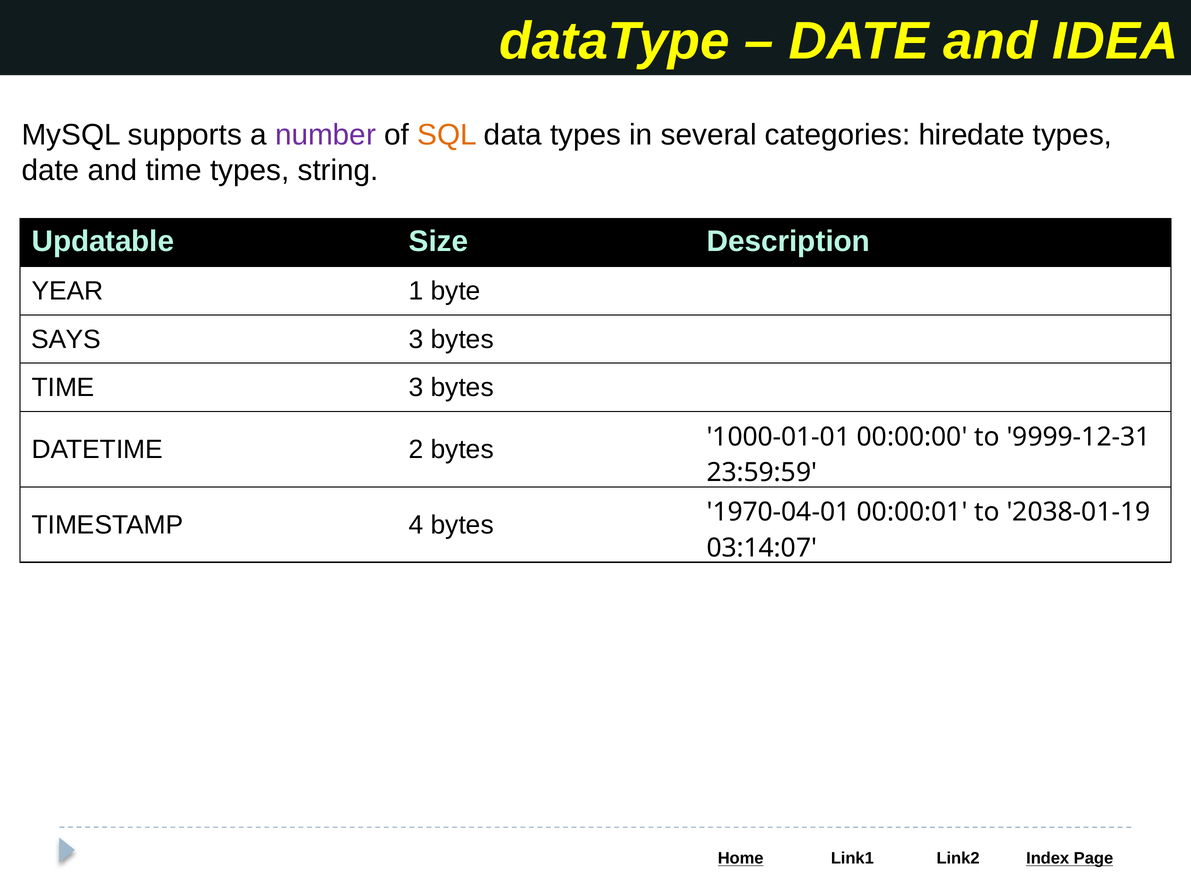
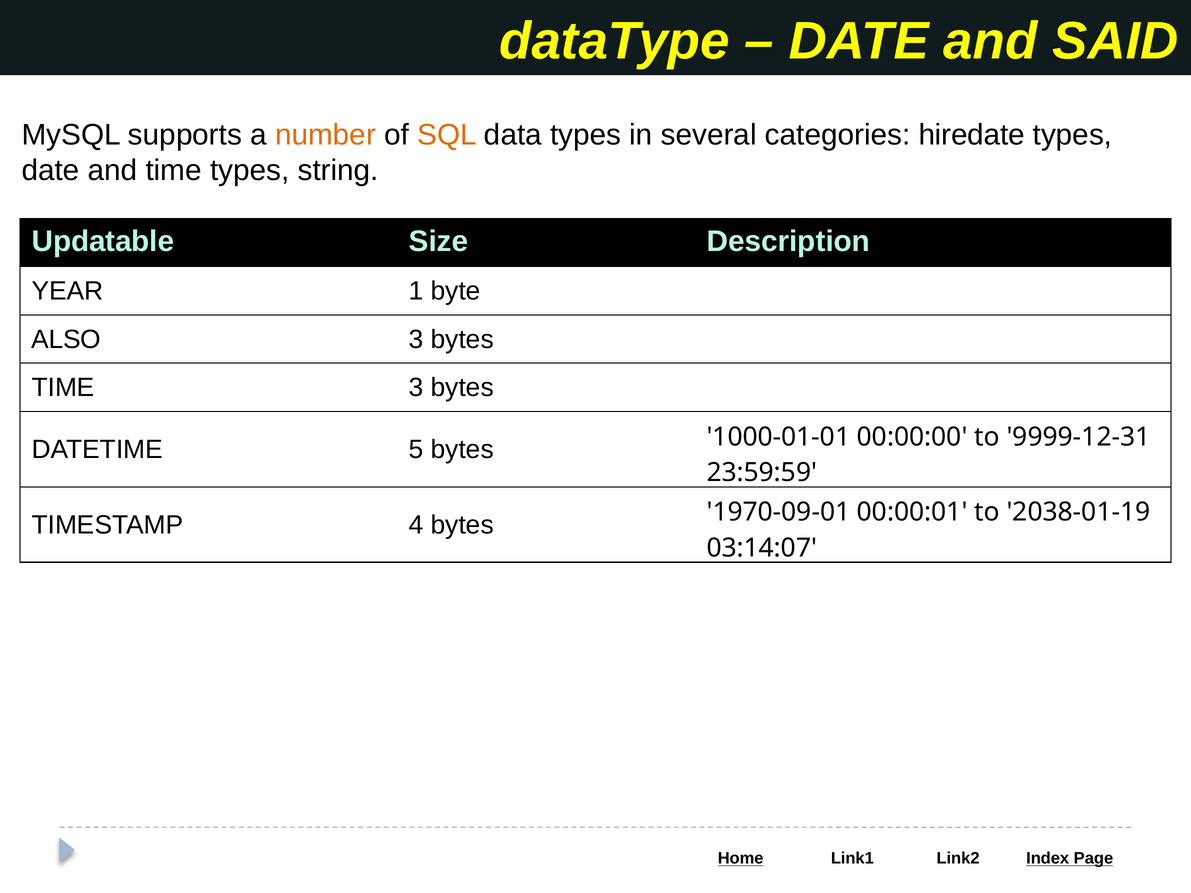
IDEA: IDEA -> SAID
number colour: purple -> orange
SAYS: SAYS -> ALSO
2: 2 -> 5
1970-04-01: 1970-04-01 -> 1970-09-01
